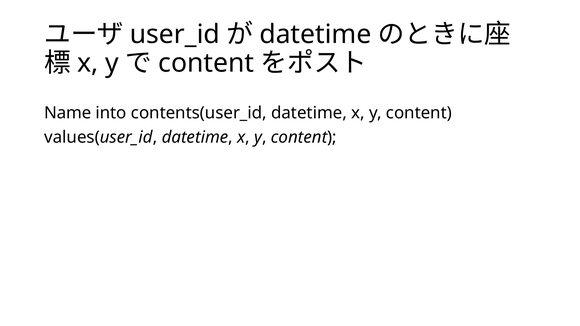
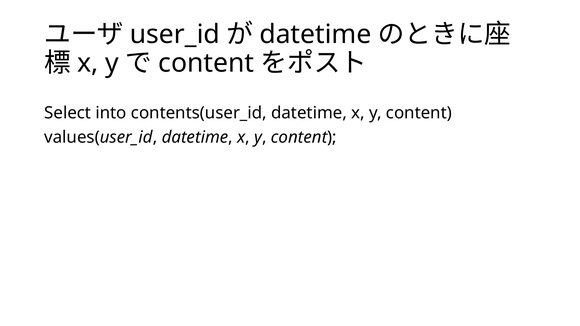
Name: Name -> Select
